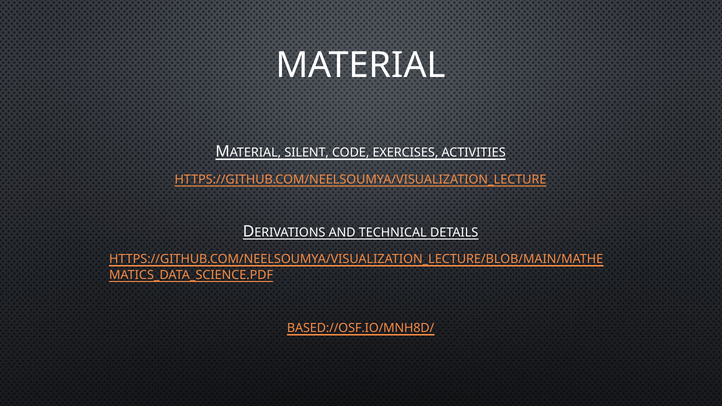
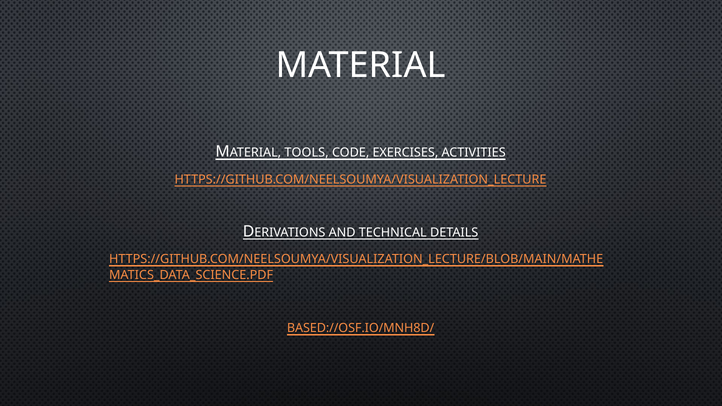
SILENT: SILENT -> TOOLS
